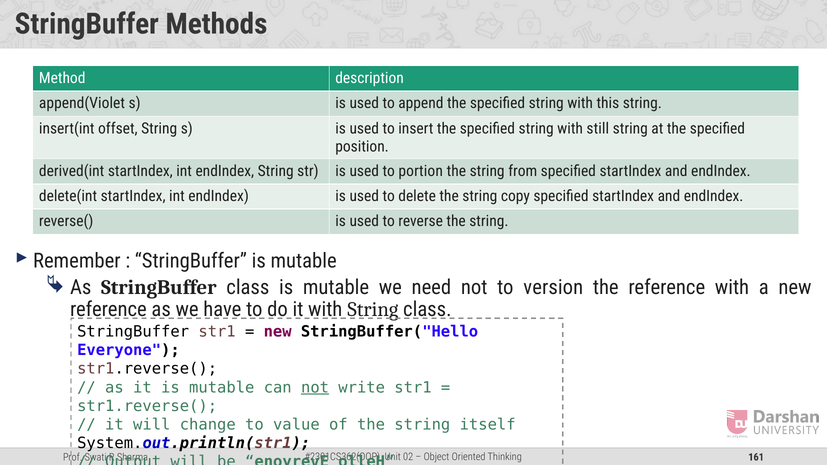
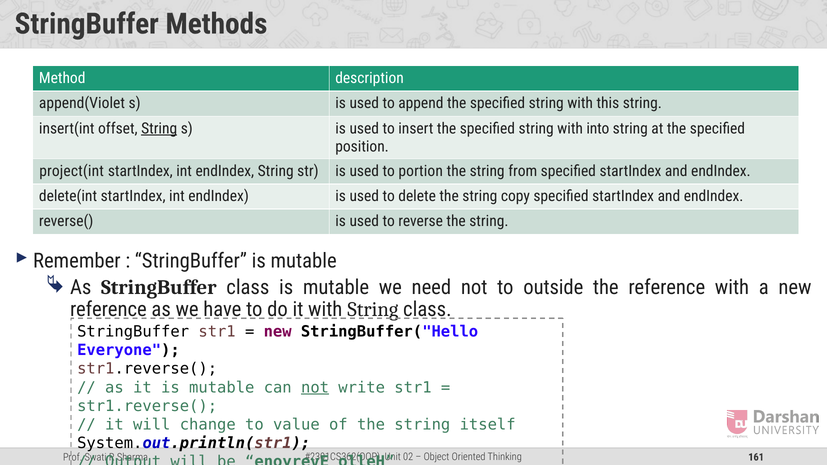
String at (159, 129) underline: none -> present
still: still -> into
derived(int: derived(int -> project(int
version: version -> outside
